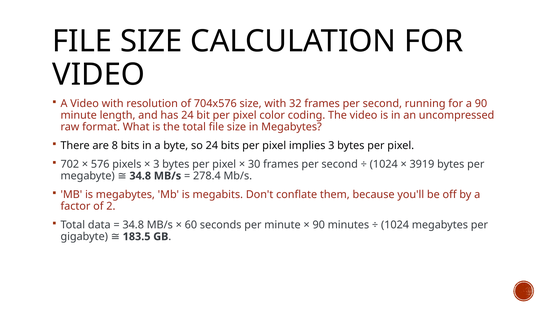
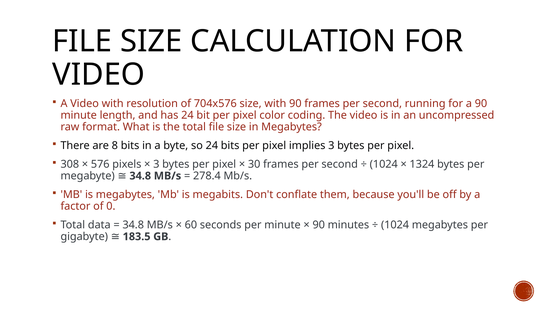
with 32: 32 -> 90
702: 702 -> 308
3919: 3919 -> 1324
2: 2 -> 0
